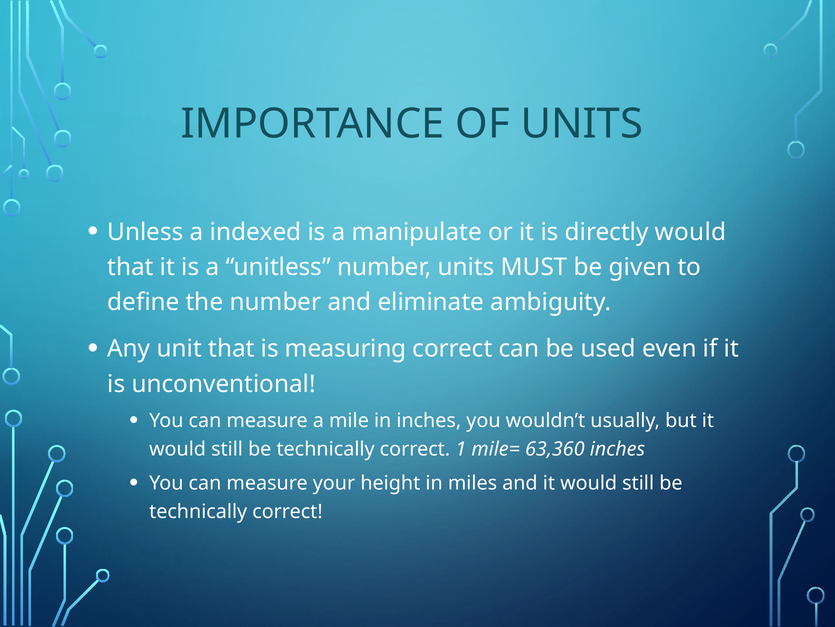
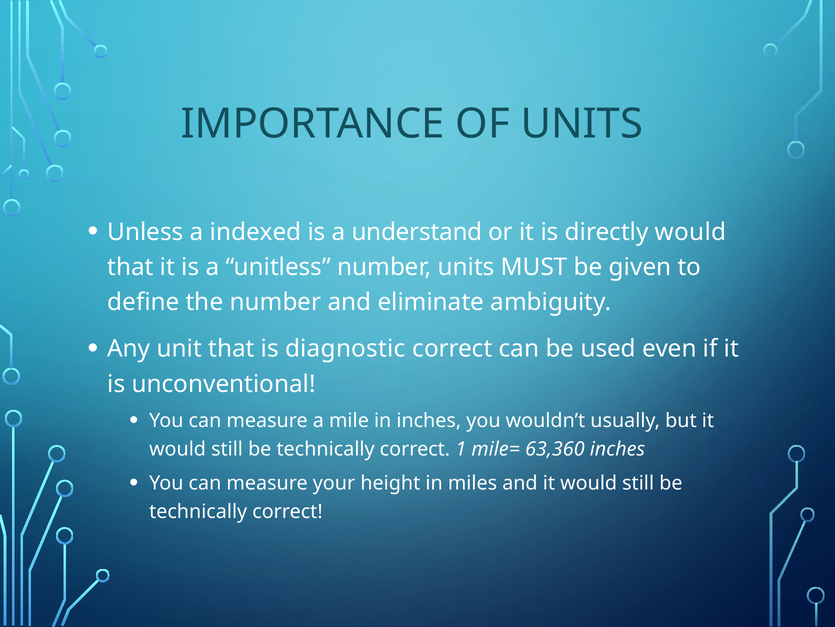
manipulate: manipulate -> understand
measuring: measuring -> diagnostic
